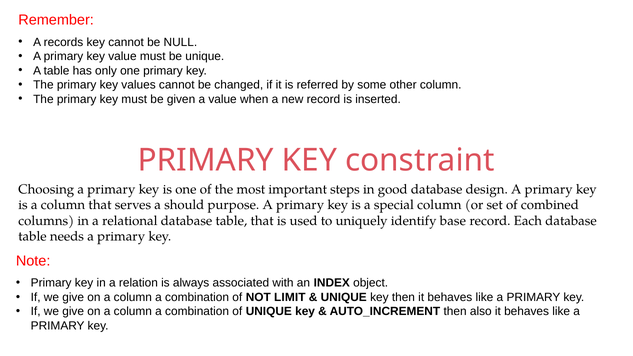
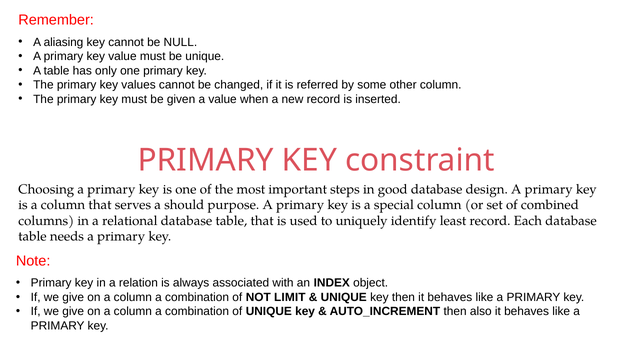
records: records -> aliasing
base: base -> least
